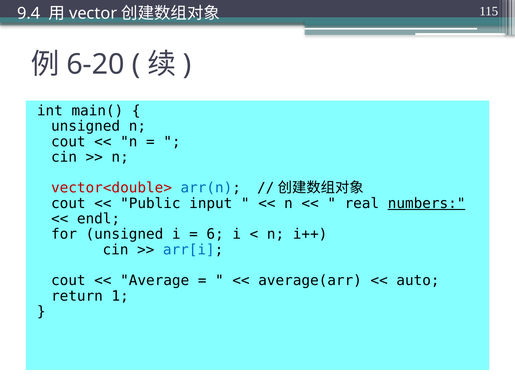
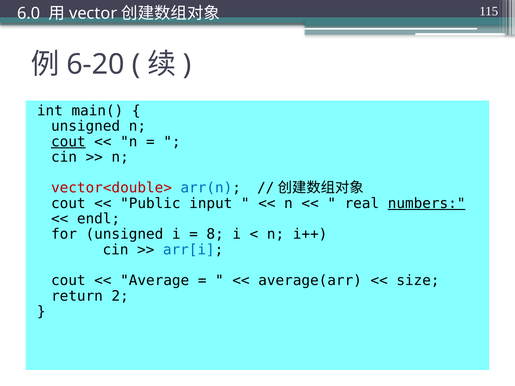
9.4: 9.4 -> 6.0
cout at (68, 142) underline: none -> present
6: 6 -> 8
auto: auto -> size
1: 1 -> 2
